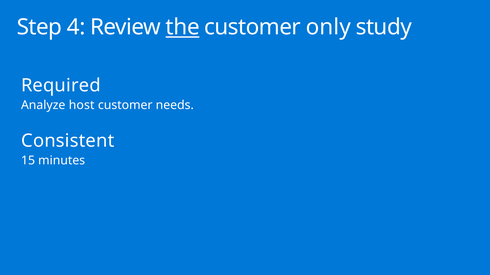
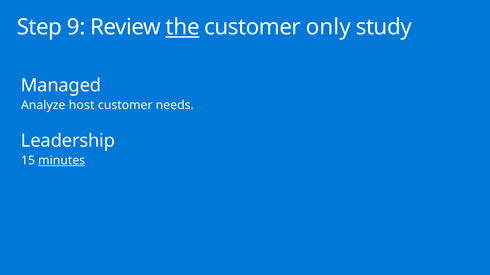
4: 4 -> 9
Required: Required -> Managed
Consistent: Consistent -> Leadership
minutes underline: none -> present
